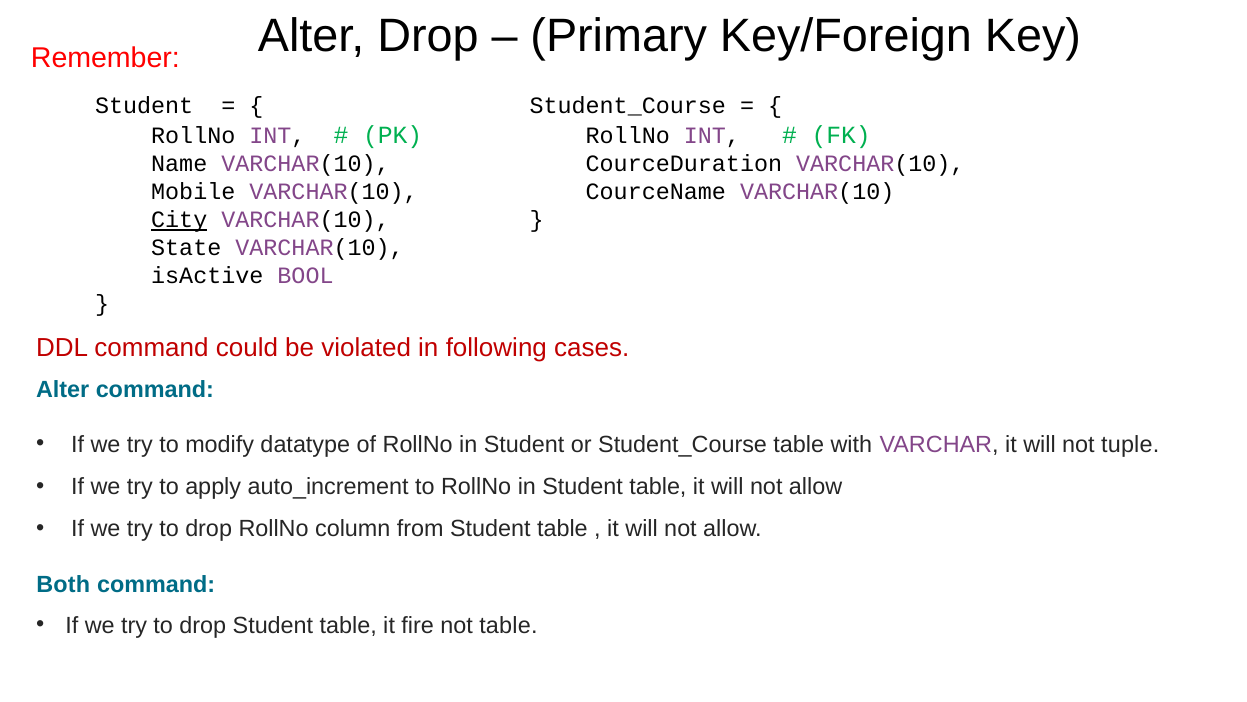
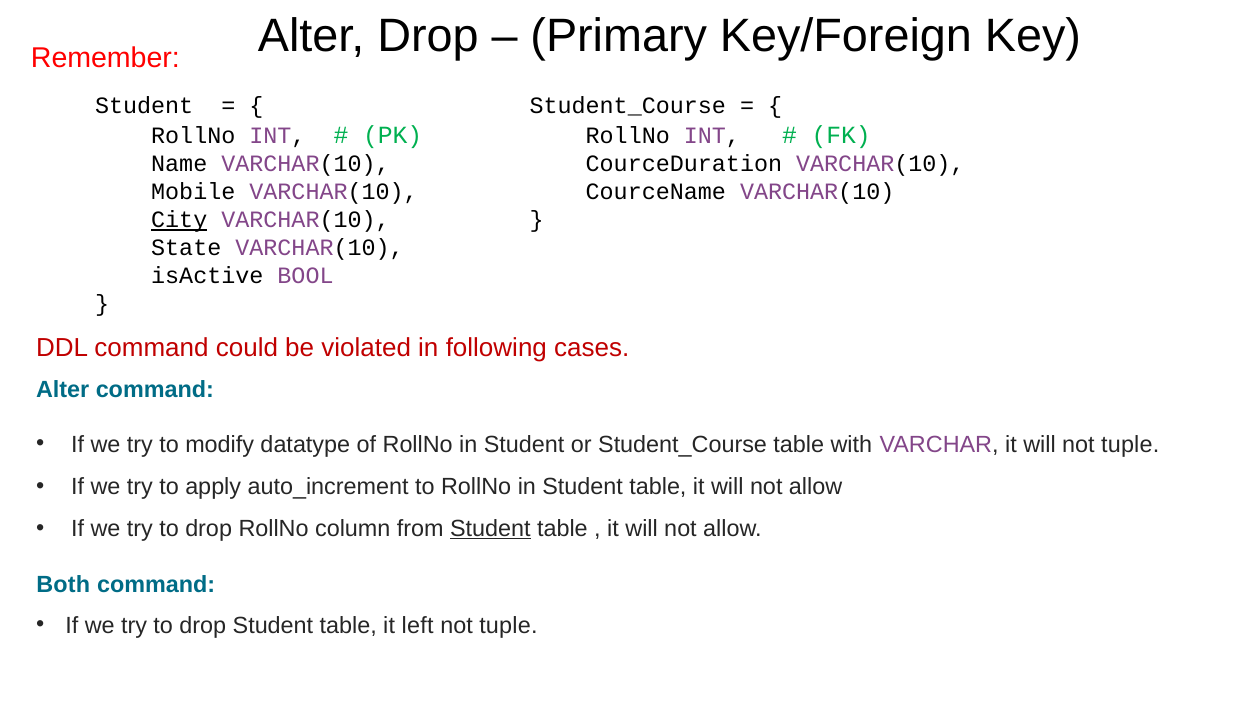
Student at (490, 528) underline: none -> present
fire: fire -> left
table at (508, 625): table -> tuple
